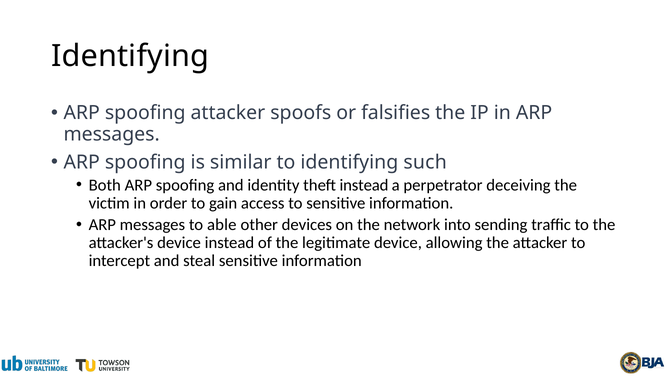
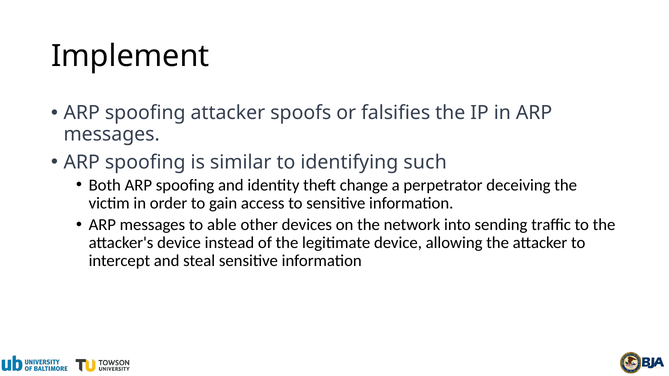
Identifying at (130, 56): Identifying -> Implement
theft instead: instead -> change
